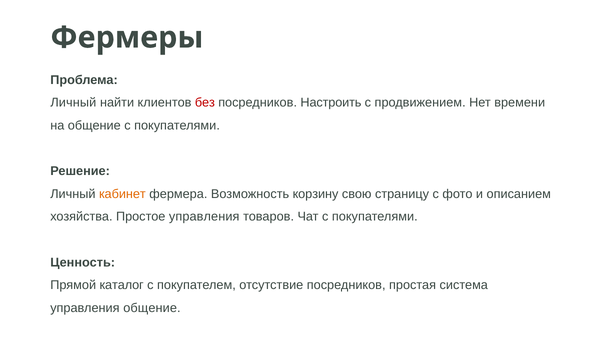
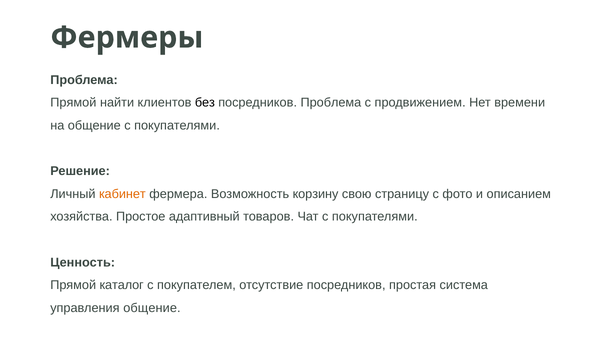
Личный at (73, 103): Личный -> Прямой
без colour: red -> black
посредников Настроить: Настроить -> Проблема
Простое управления: управления -> адаптивный
